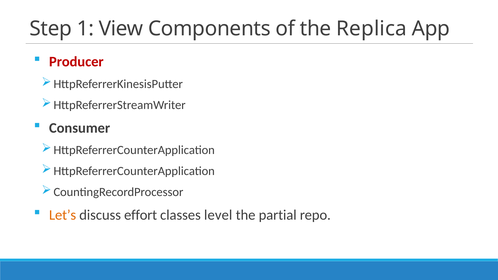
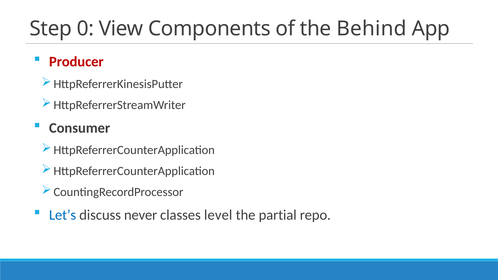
1: 1 -> 0
Replica: Replica -> Behind
Let’s colour: orange -> blue
effort: effort -> never
